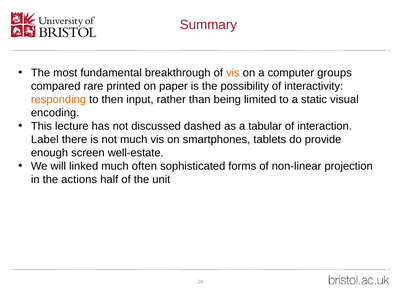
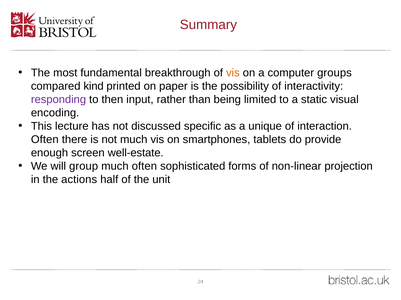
rare: rare -> kind
responding colour: orange -> purple
dashed: dashed -> specific
tabular: tabular -> unique
Label at (45, 140): Label -> Often
linked: linked -> group
